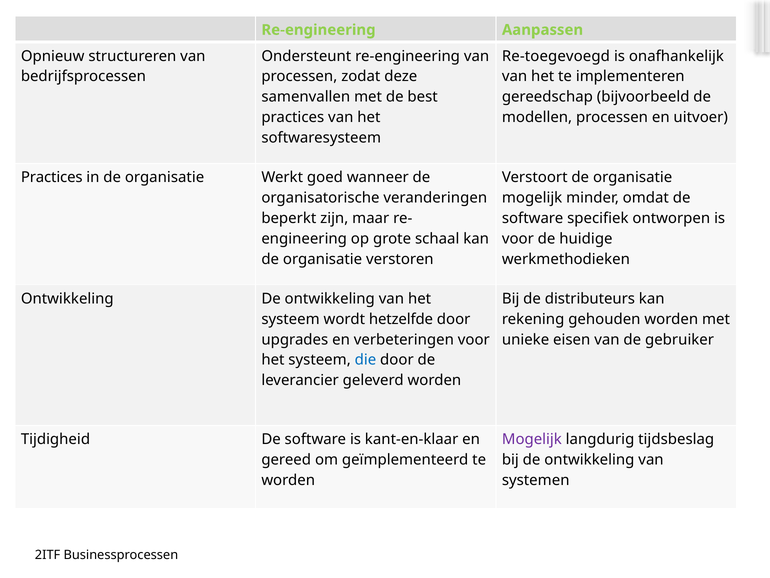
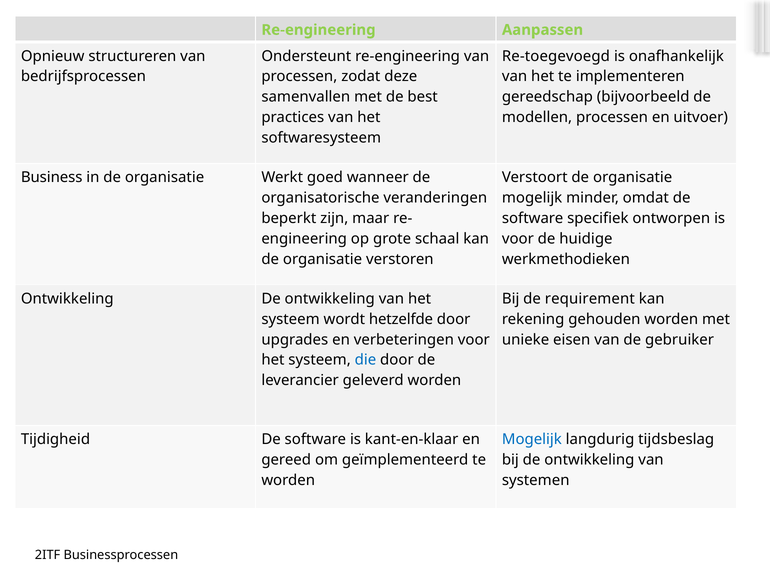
Practices at (52, 177): Practices -> Business
distributeurs: distributeurs -> requirement
Mogelijk at (532, 439) colour: purple -> blue
